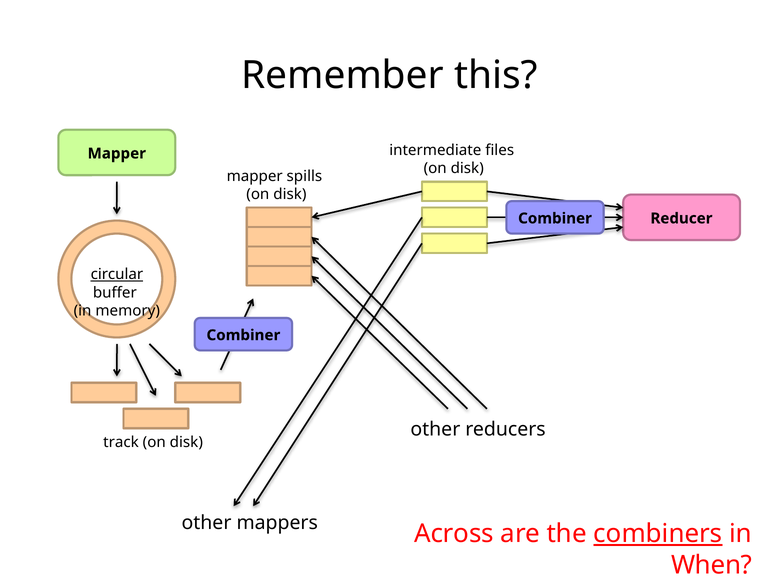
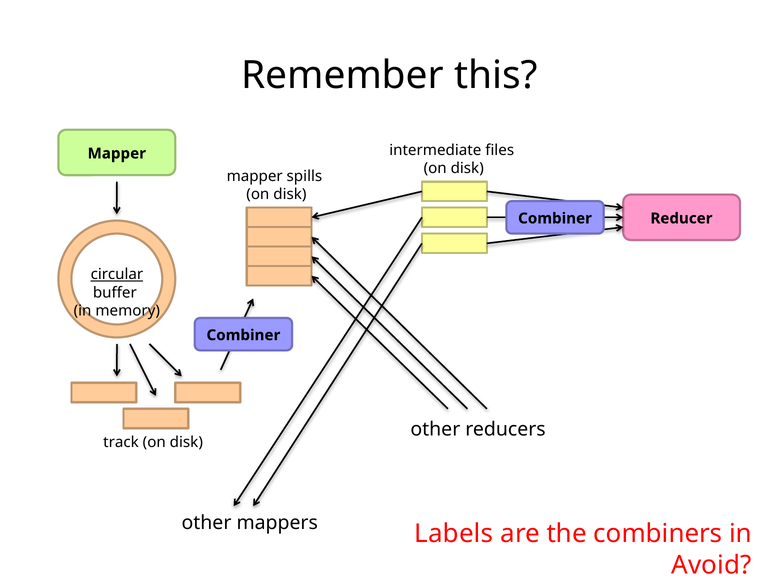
Across: Across -> Labels
combiners underline: present -> none
When: When -> Avoid
